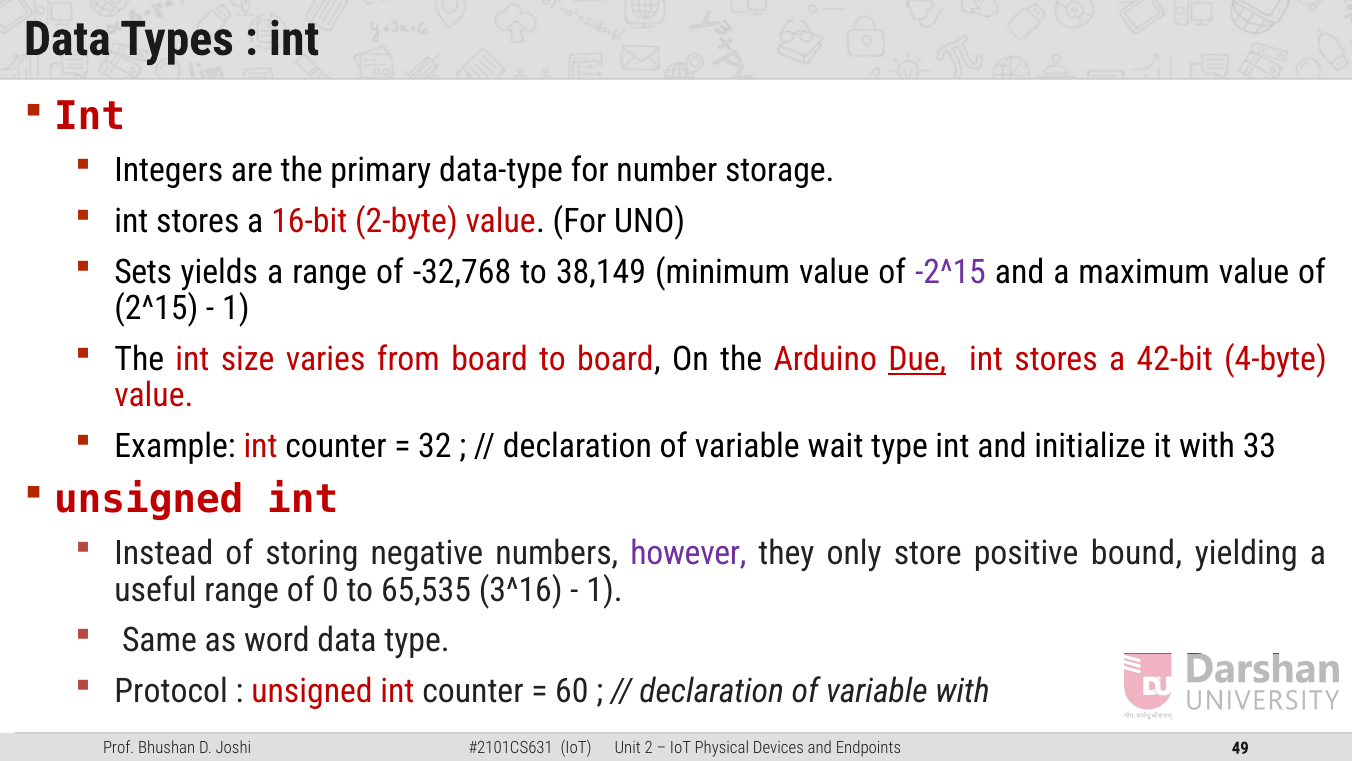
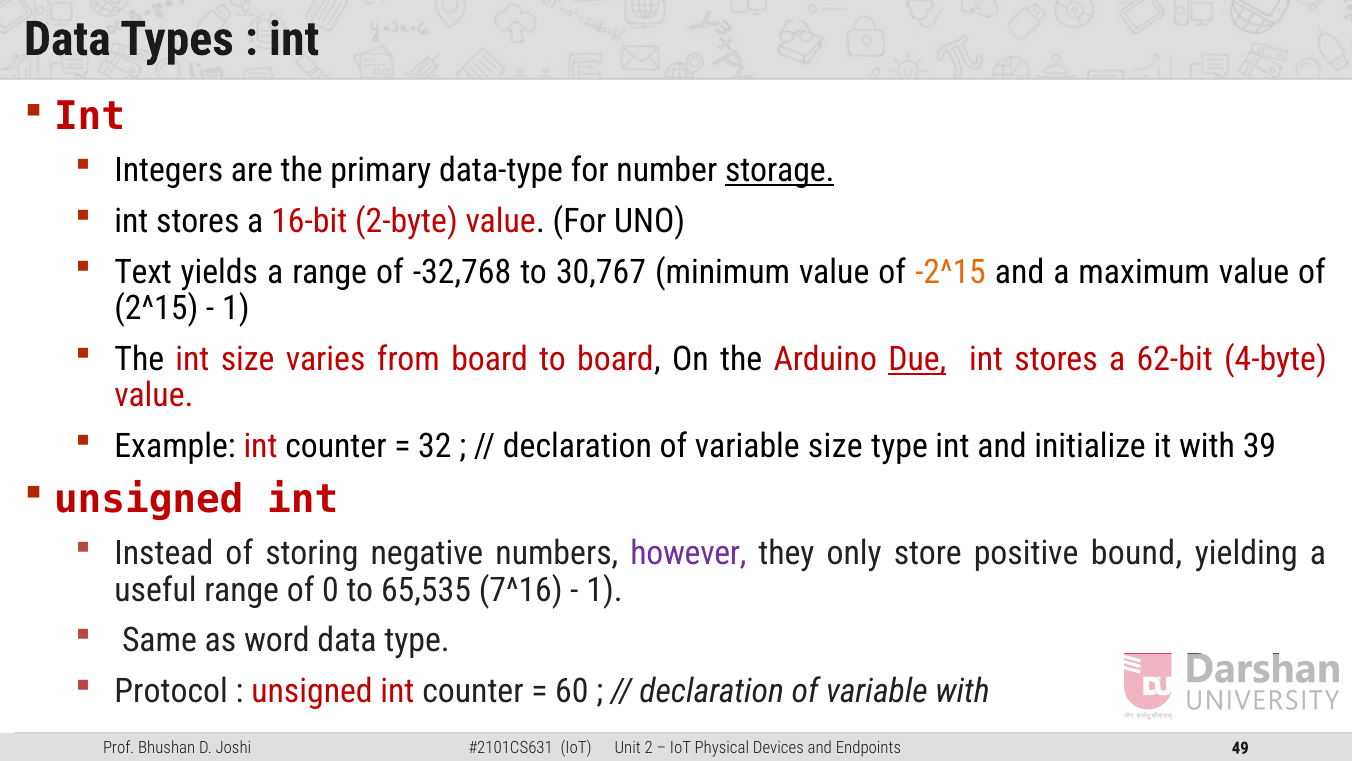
storage underline: none -> present
Sets: Sets -> Text
38,149: 38,149 -> 30,767
-2^15 colour: purple -> orange
42-bit: 42-bit -> 62-bit
variable wait: wait -> size
33: 33 -> 39
3^16: 3^16 -> 7^16
